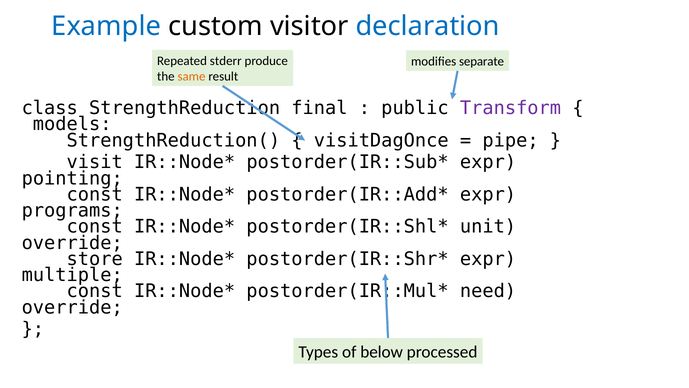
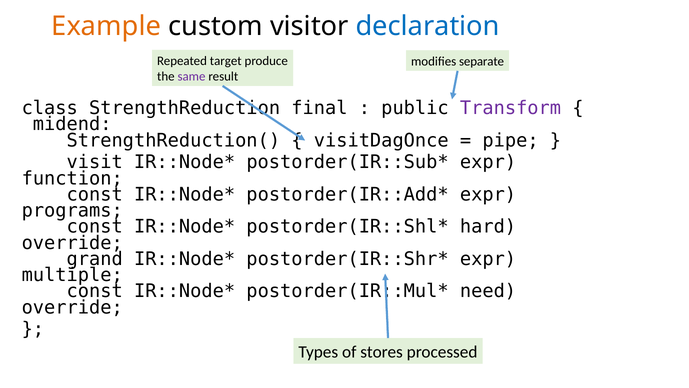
Example colour: blue -> orange
stderr: stderr -> target
same colour: orange -> purple
models: models -> midend
pointing: pointing -> function
unit: unit -> hard
store: store -> grand
below: below -> stores
